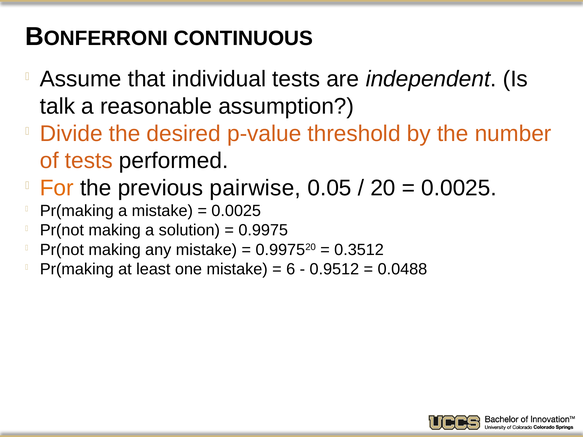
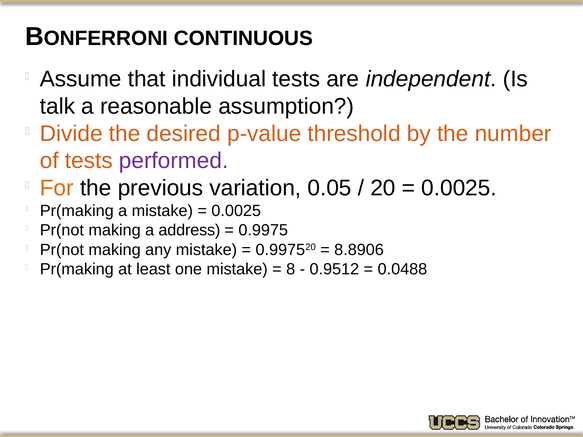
performed colour: black -> purple
pairwise: pairwise -> variation
solution: solution -> address
0.3512: 0.3512 -> 8.8906
6: 6 -> 8
